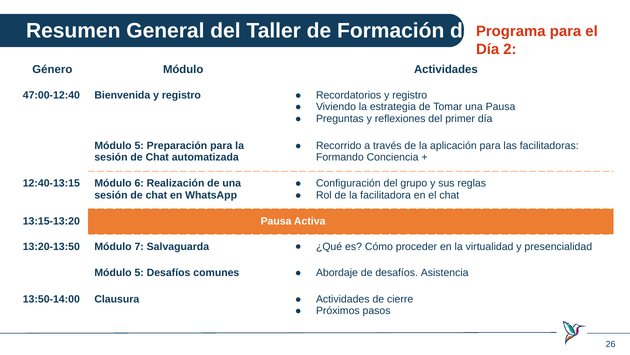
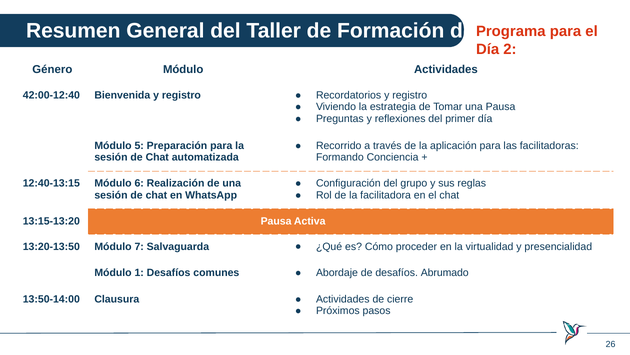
47:00-12:40: 47:00-12:40 -> 42:00-12:40
5 at (139, 272): 5 -> 1
Asistencia: Asistencia -> Abrumado
